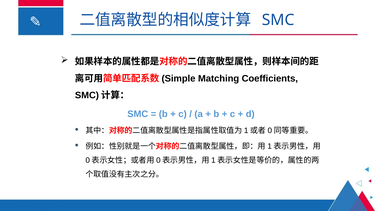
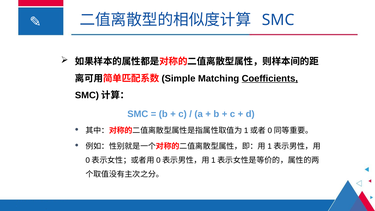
Coefficients underline: none -> present
